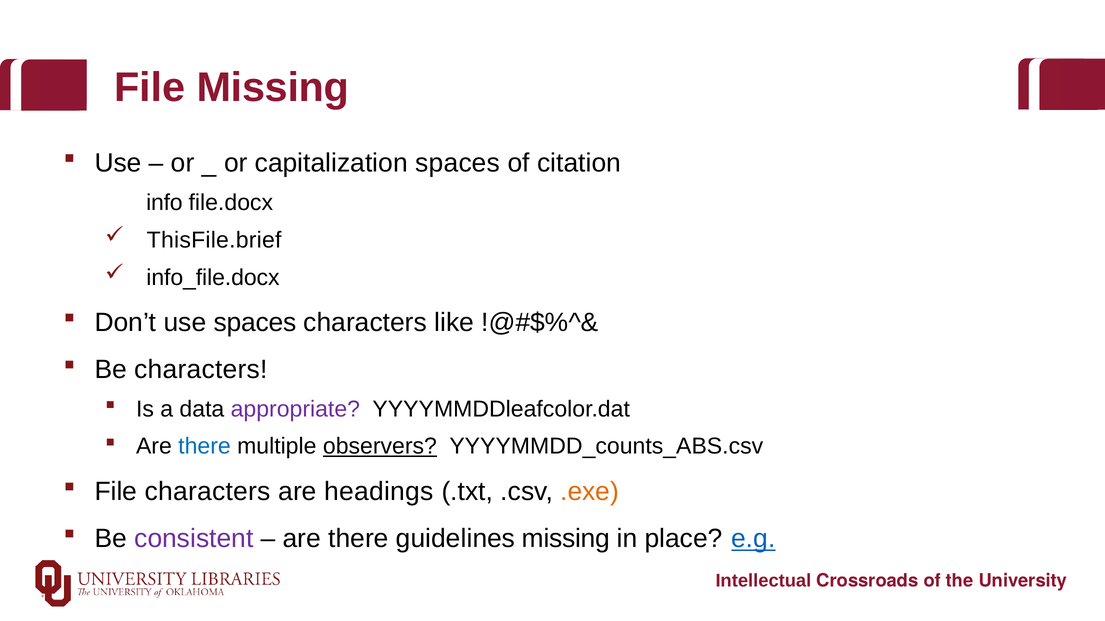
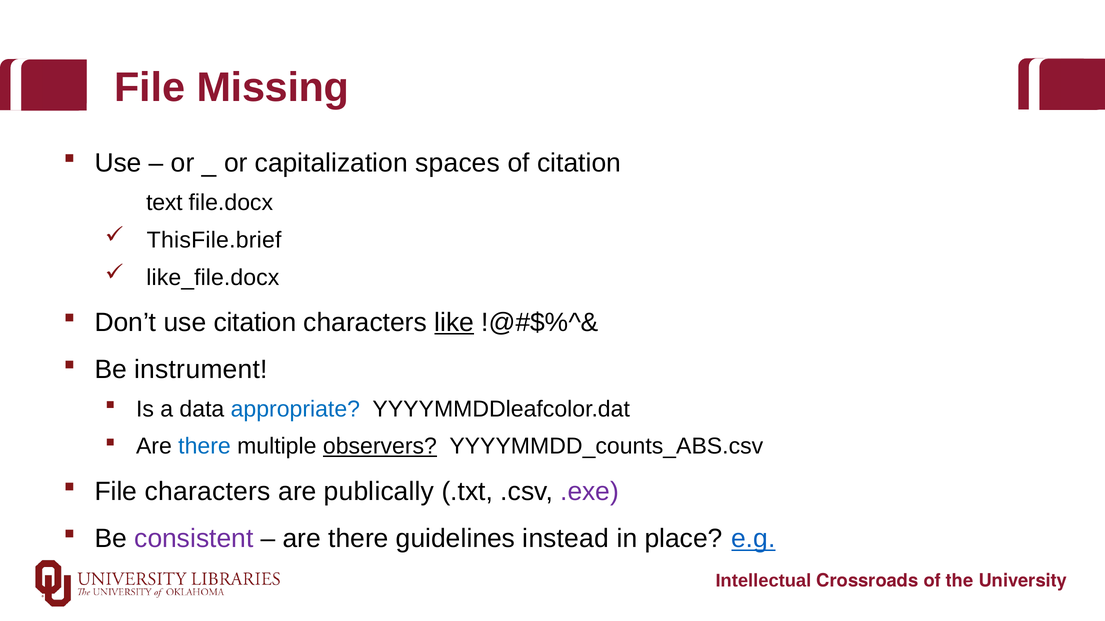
info: info -> text
info_file.docx: info_file.docx -> like_file.docx
use spaces: spaces -> citation
like underline: none -> present
Be characters: characters -> instrument
appropriate colour: purple -> blue
headings: headings -> publically
.exe colour: orange -> purple
guidelines missing: missing -> instead
